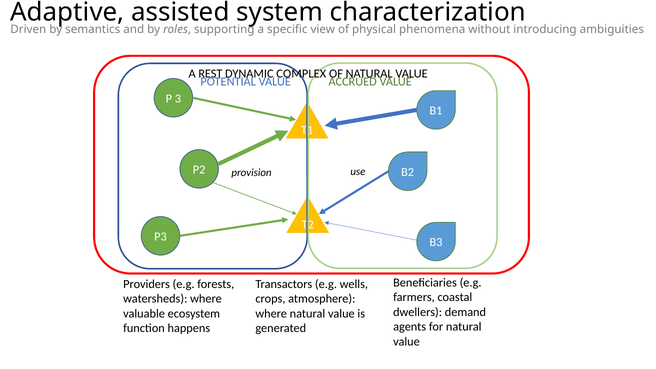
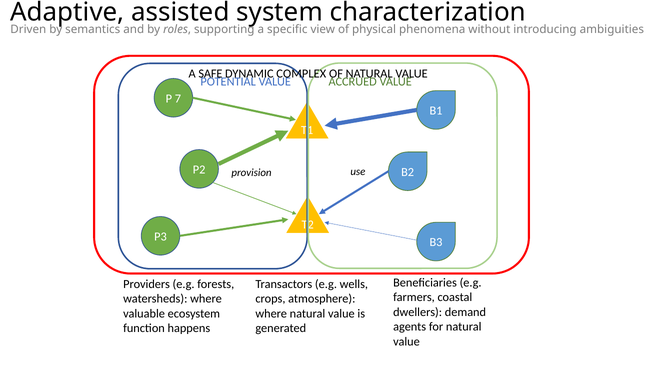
REST: REST -> SAFE
3: 3 -> 7
